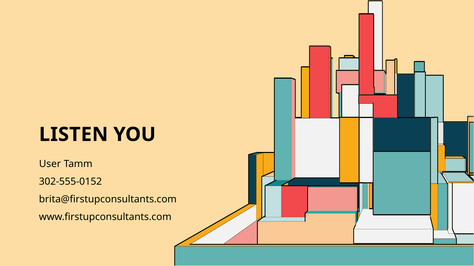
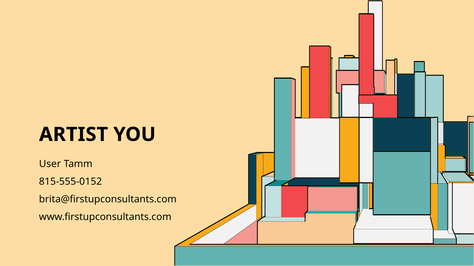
LISTEN: LISTEN -> ARTIST
302-555-0152: 302-555-0152 -> 815-555-0152
